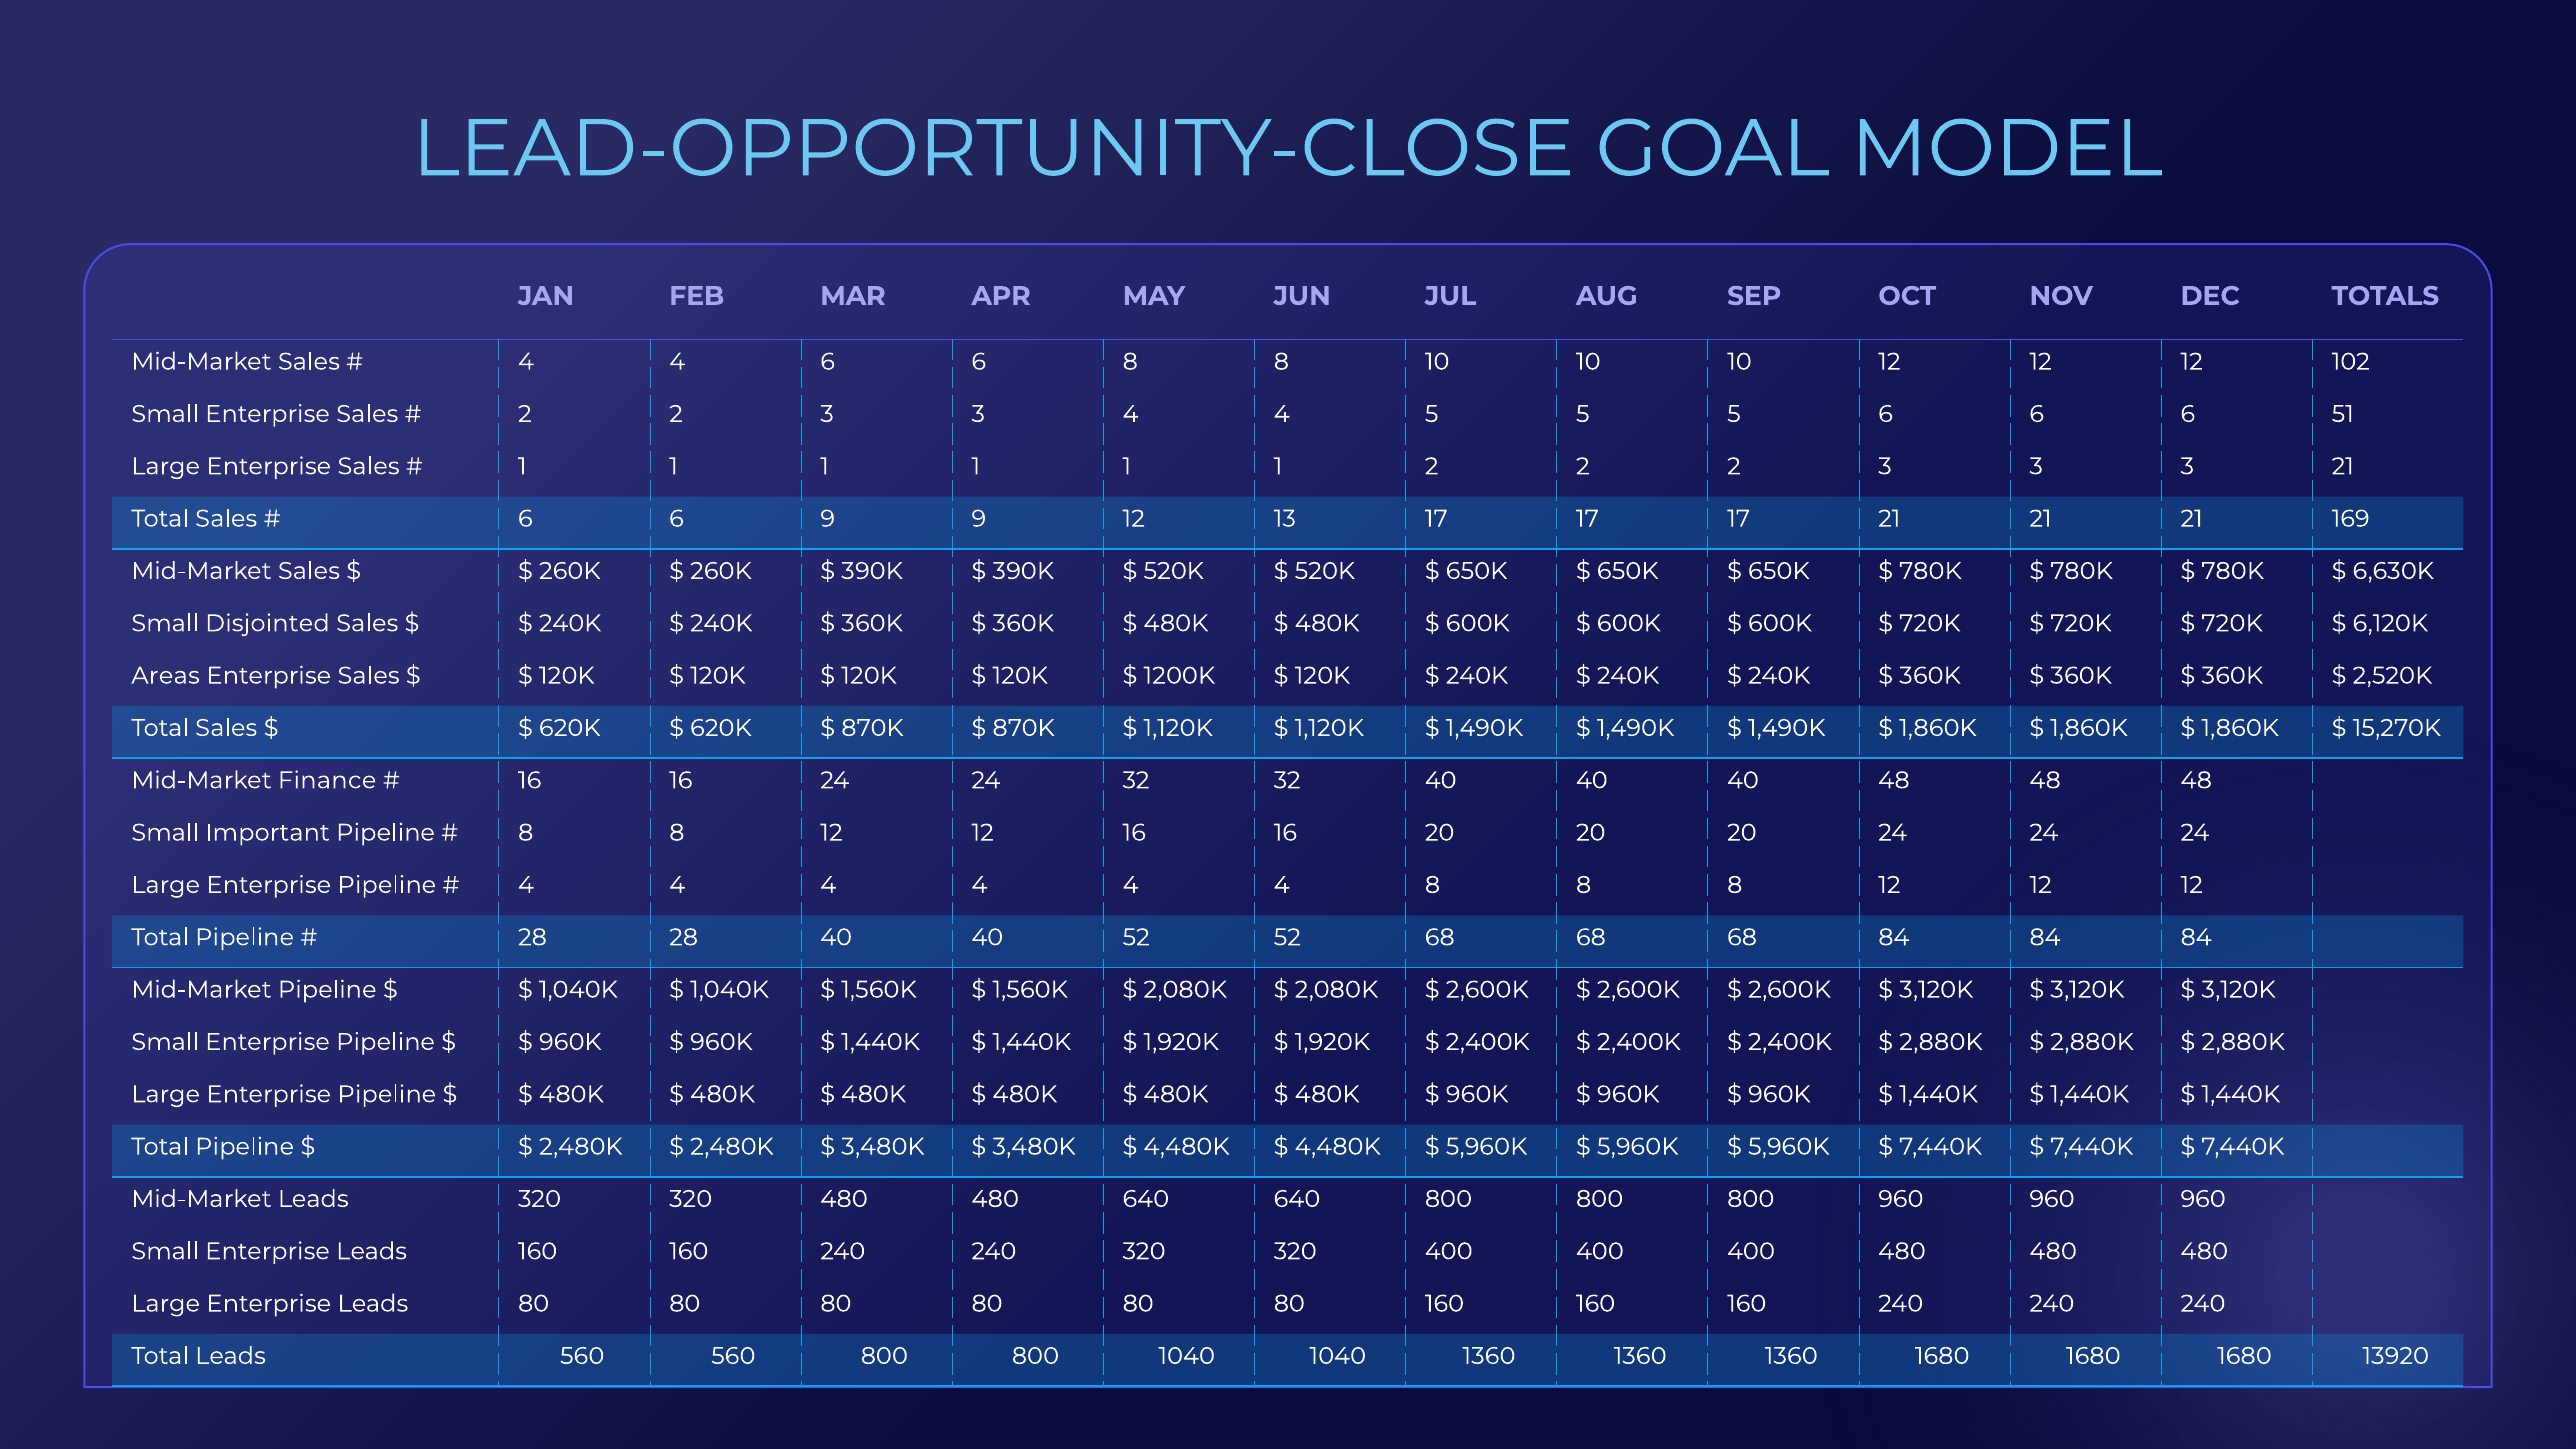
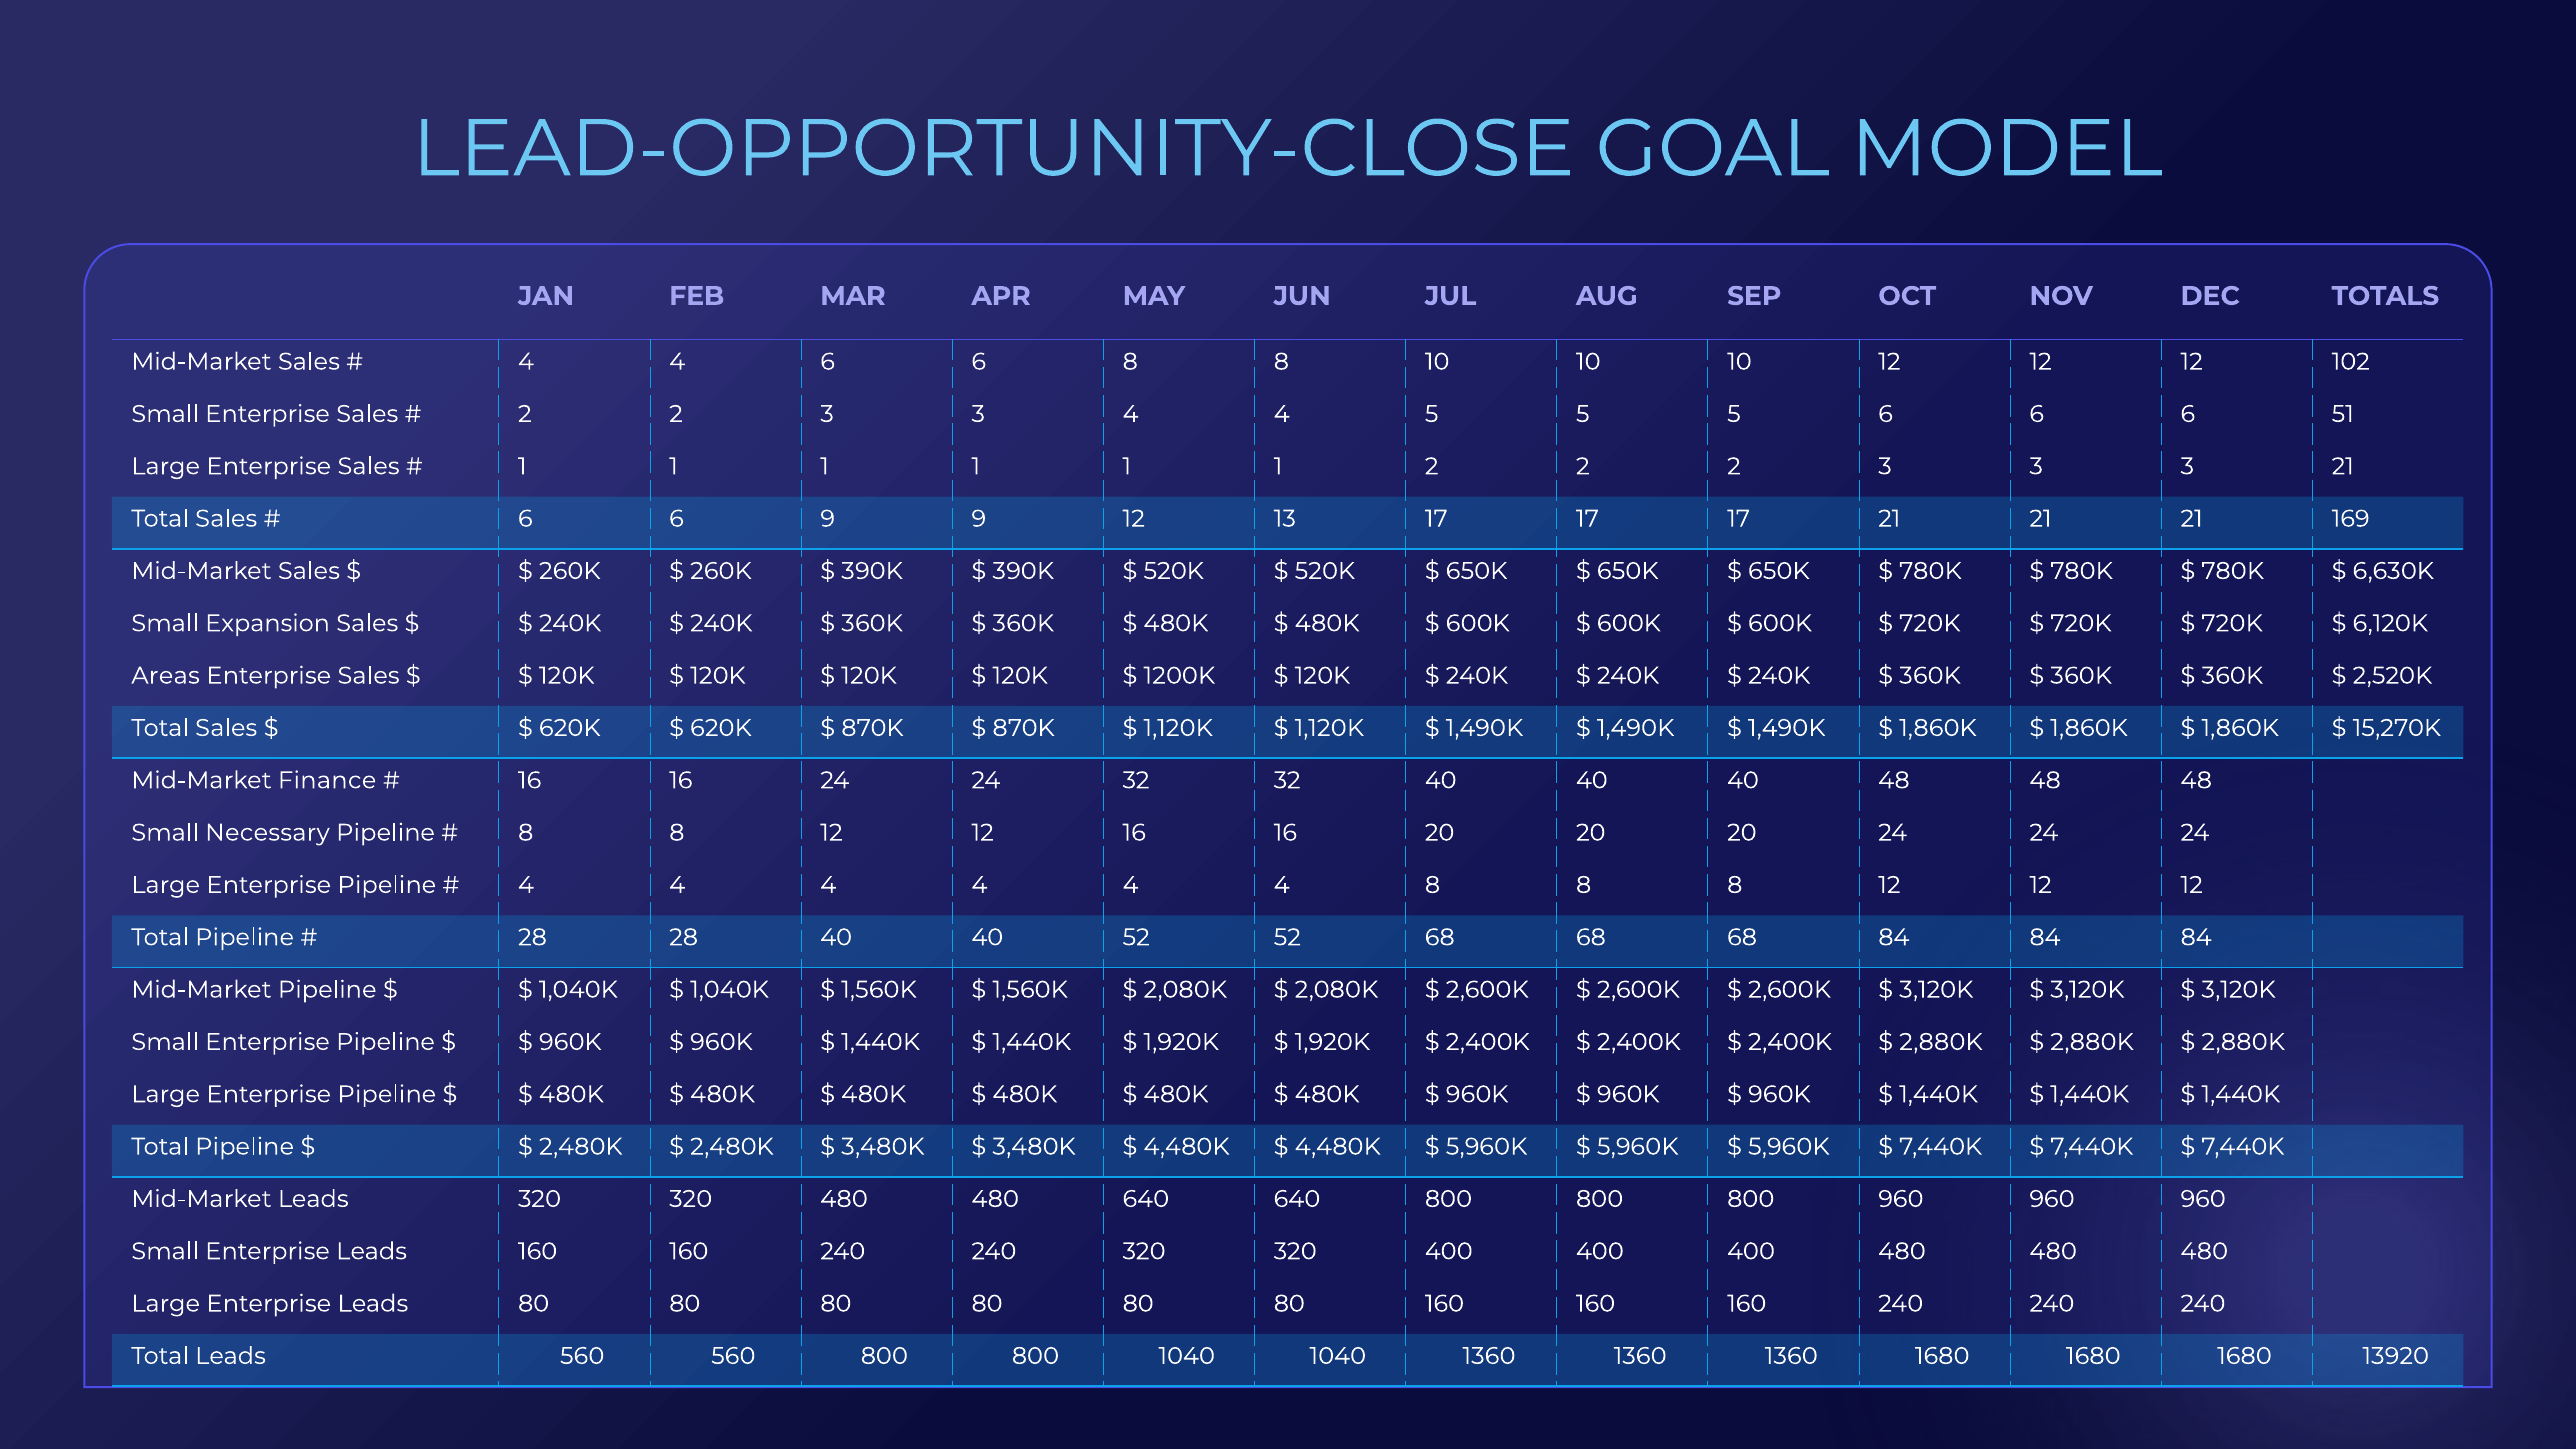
Disjointed: Disjointed -> Expansion
Important: Important -> Necessary
